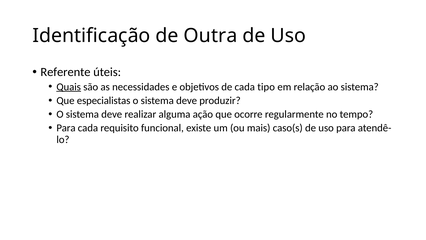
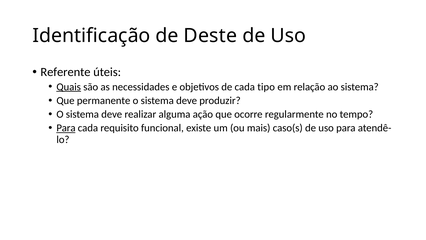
Outra: Outra -> Deste
especialistas: especialistas -> permanente
Para at (66, 128) underline: none -> present
